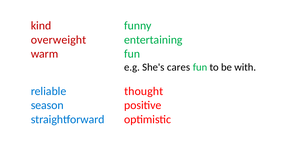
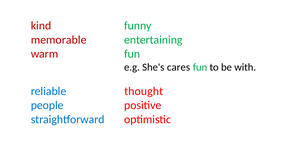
overweight: overweight -> memorable
season: season -> people
